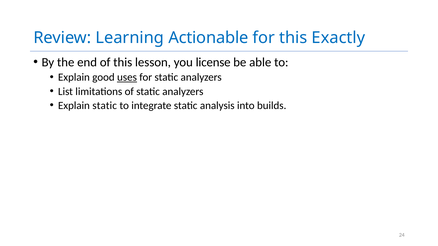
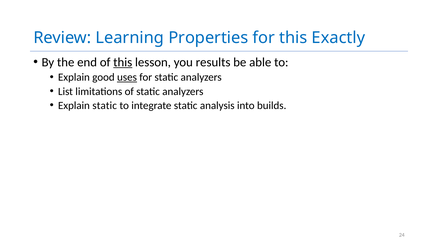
Actionable: Actionable -> Properties
this at (123, 62) underline: none -> present
license: license -> results
